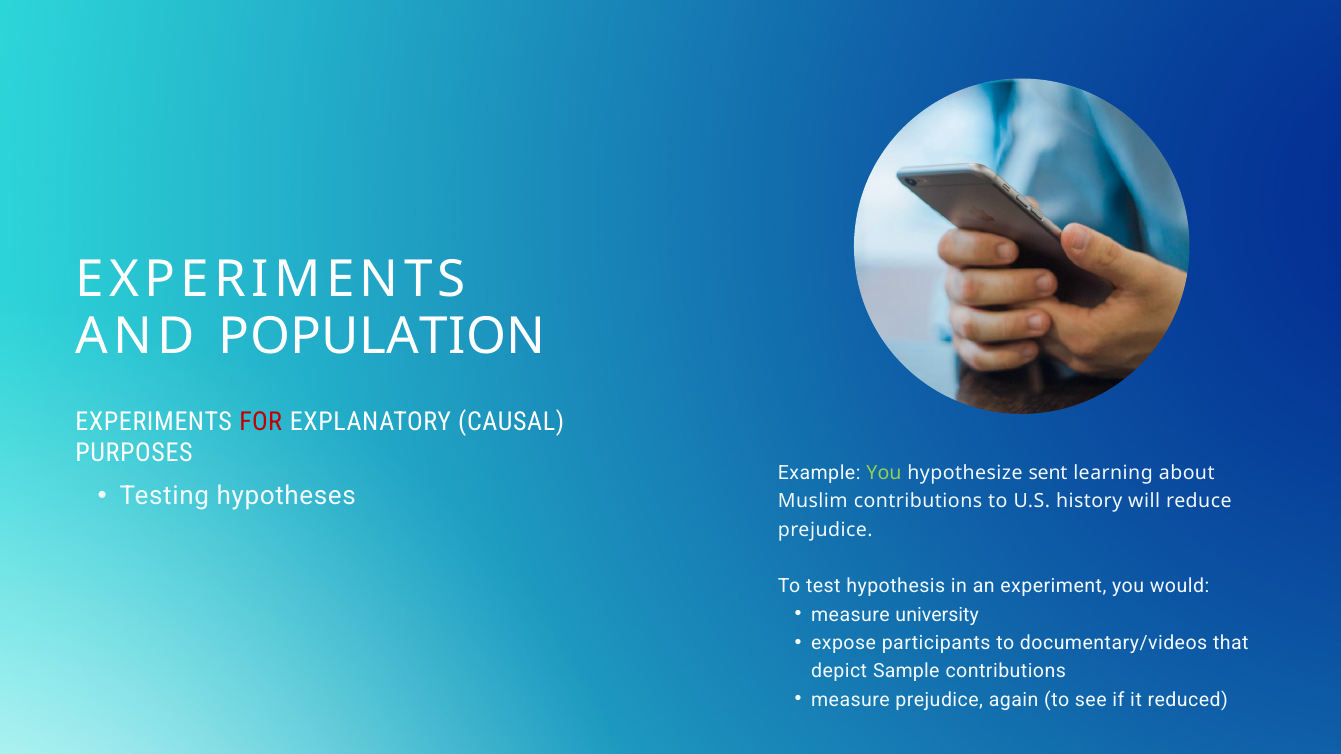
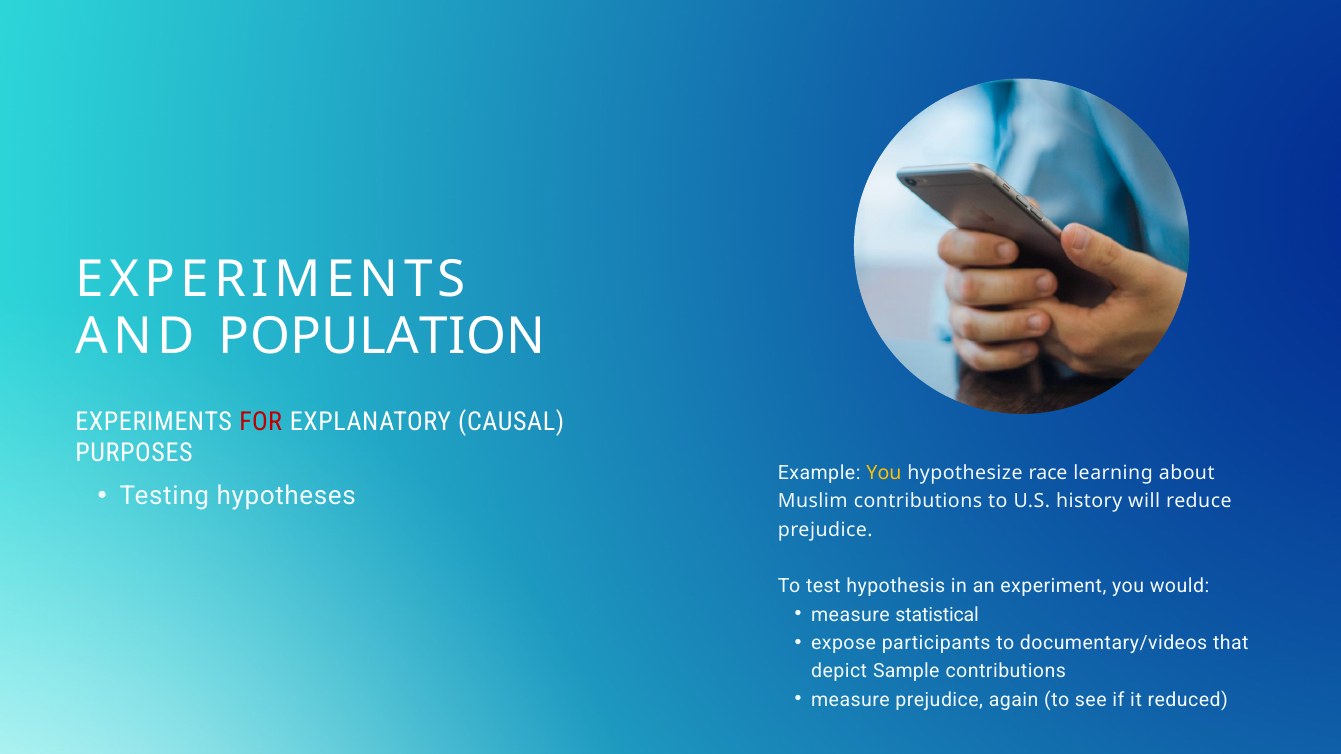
You at (884, 473) colour: light green -> yellow
sent: sent -> race
university: university -> statistical
